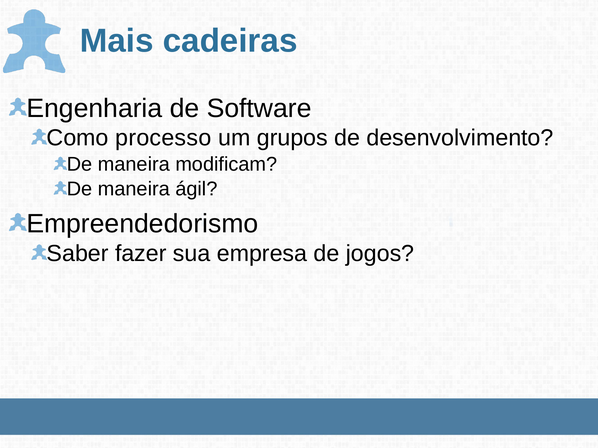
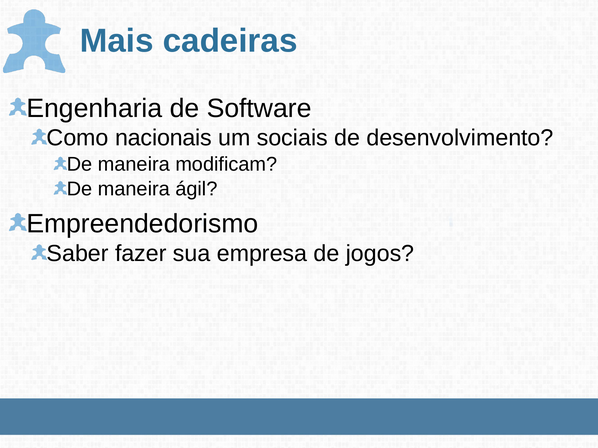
processo: processo -> nacionais
grupos: grupos -> sociais
